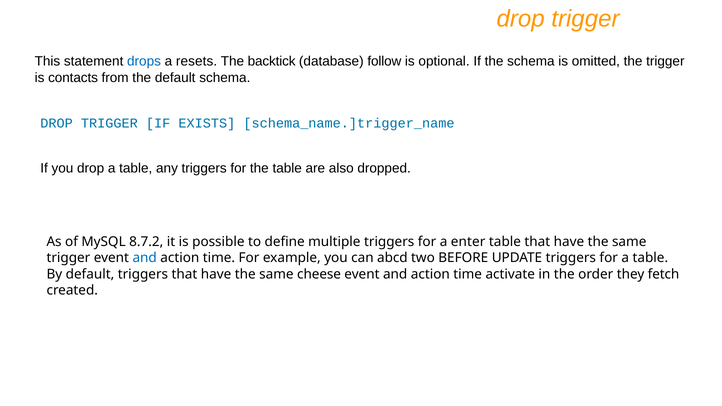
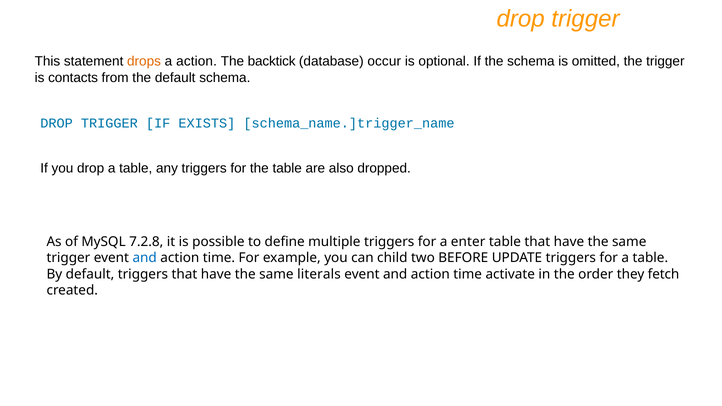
drops colour: blue -> orange
a resets: resets -> action
follow: follow -> occur
8.7.2: 8.7.2 -> 7.2.8
abcd: abcd -> child
cheese: cheese -> literals
